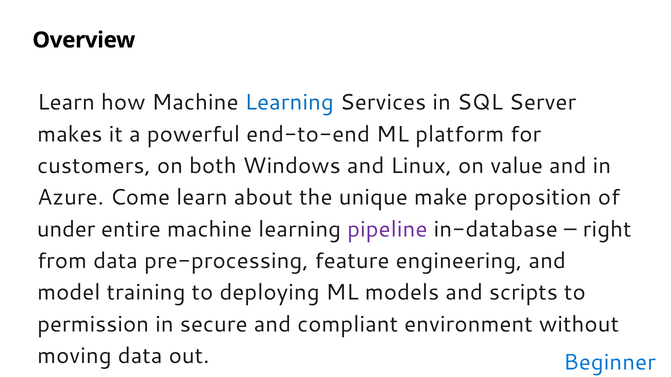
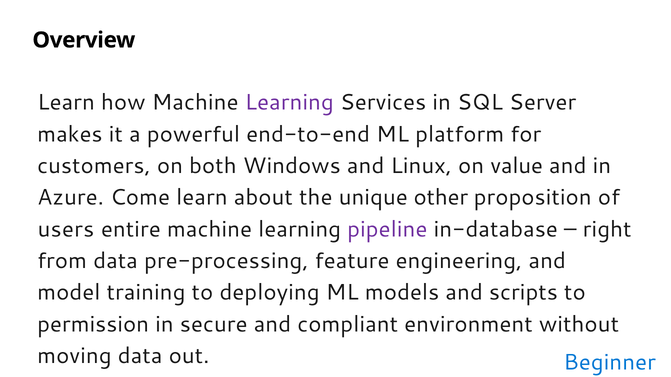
Learning at (289, 103) colour: blue -> purple
make: make -> other
under: under -> users
